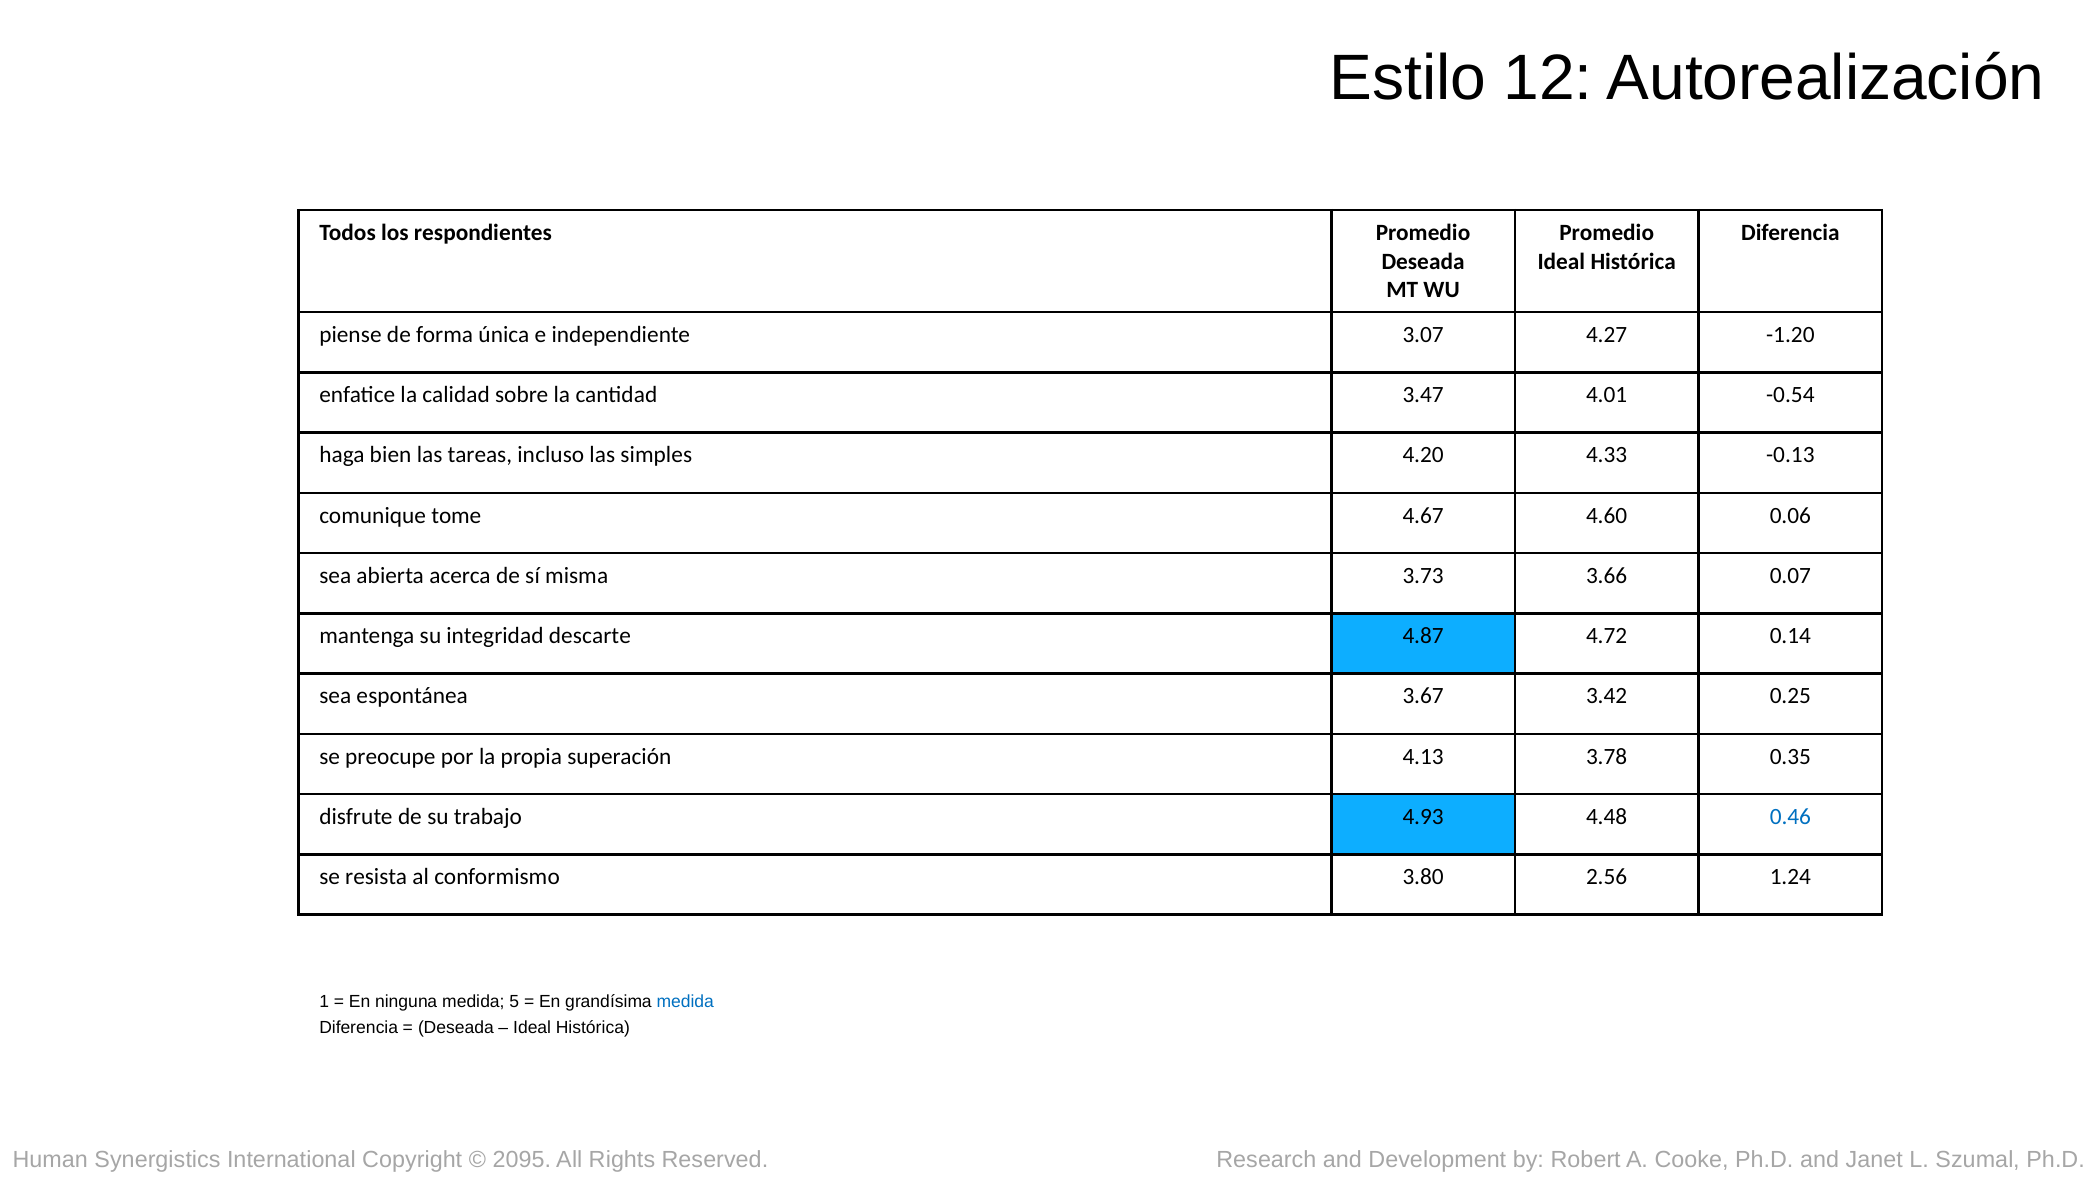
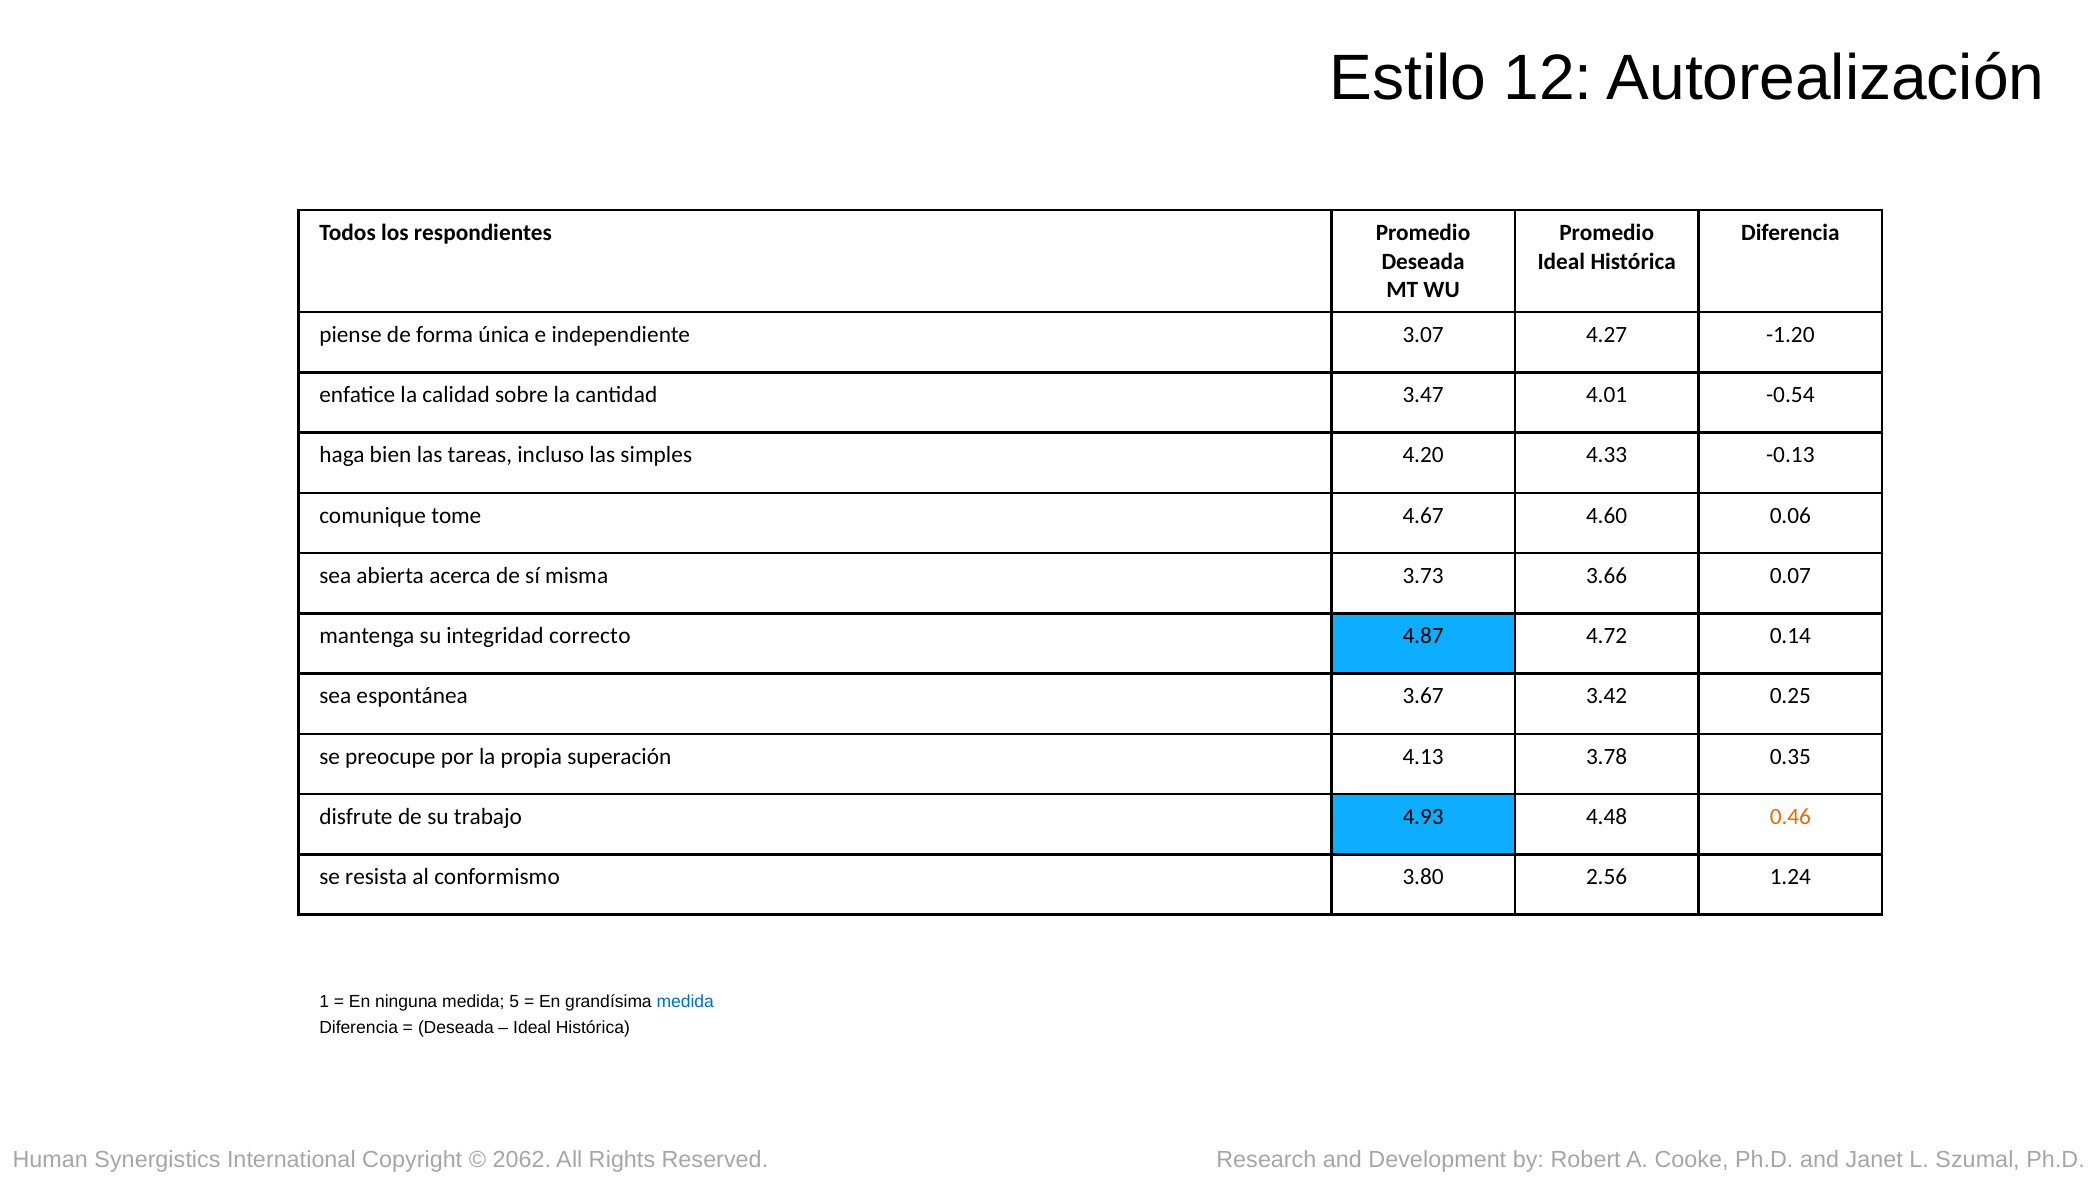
descarte: descarte -> correcto
0.46 at (1790, 816) colour: blue -> orange
2095: 2095 -> 2062
